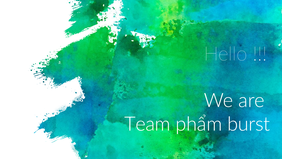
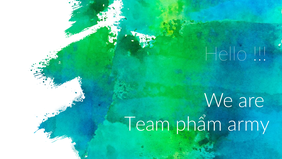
burst: burst -> army
